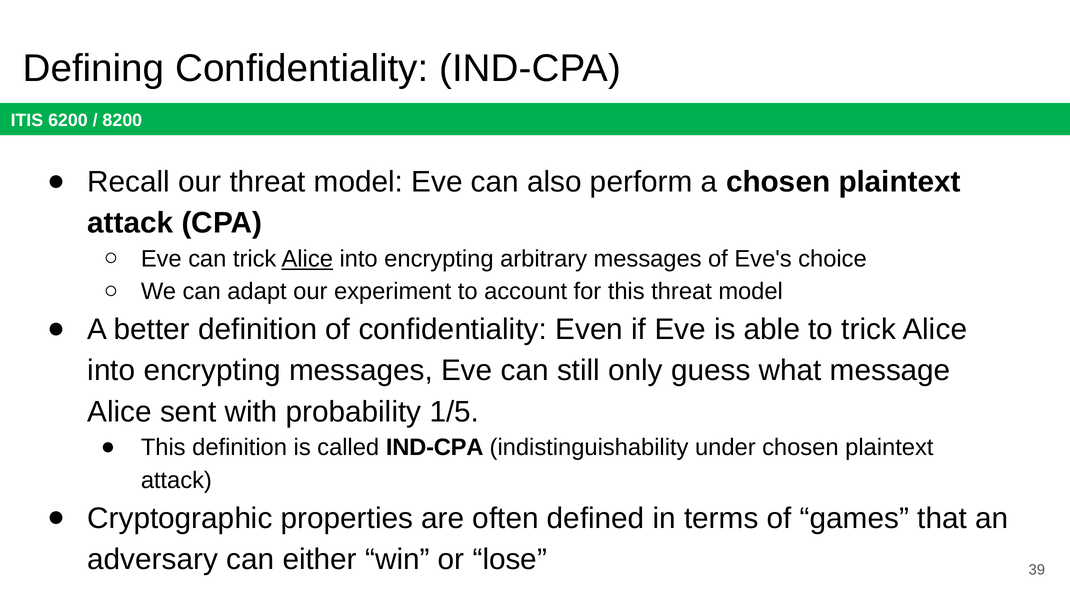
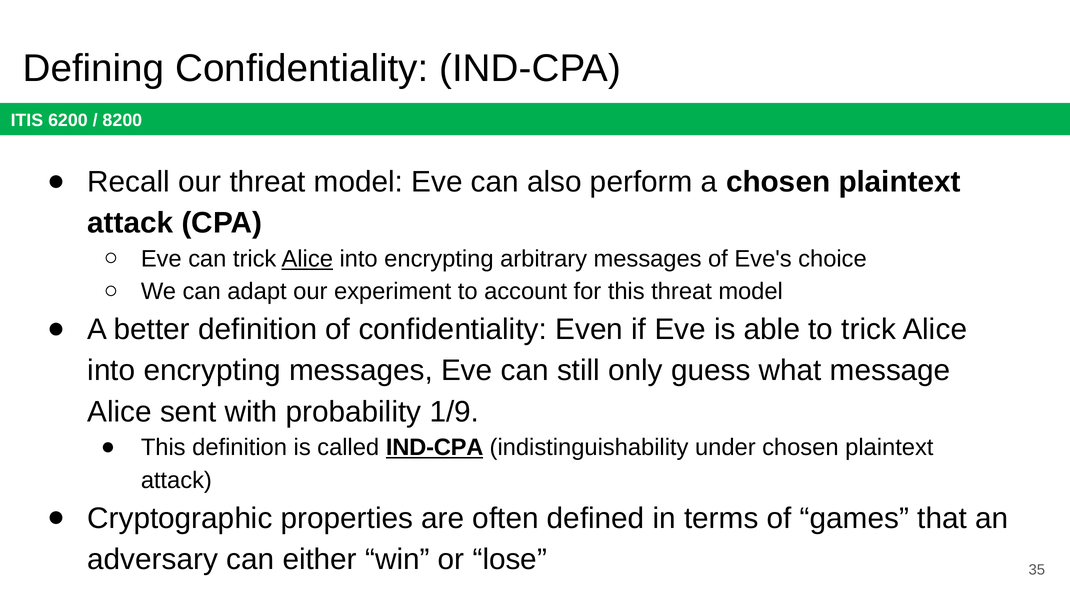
1/5: 1/5 -> 1/9
IND-CPA at (435, 448) underline: none -> present
39: 39 -> 35
